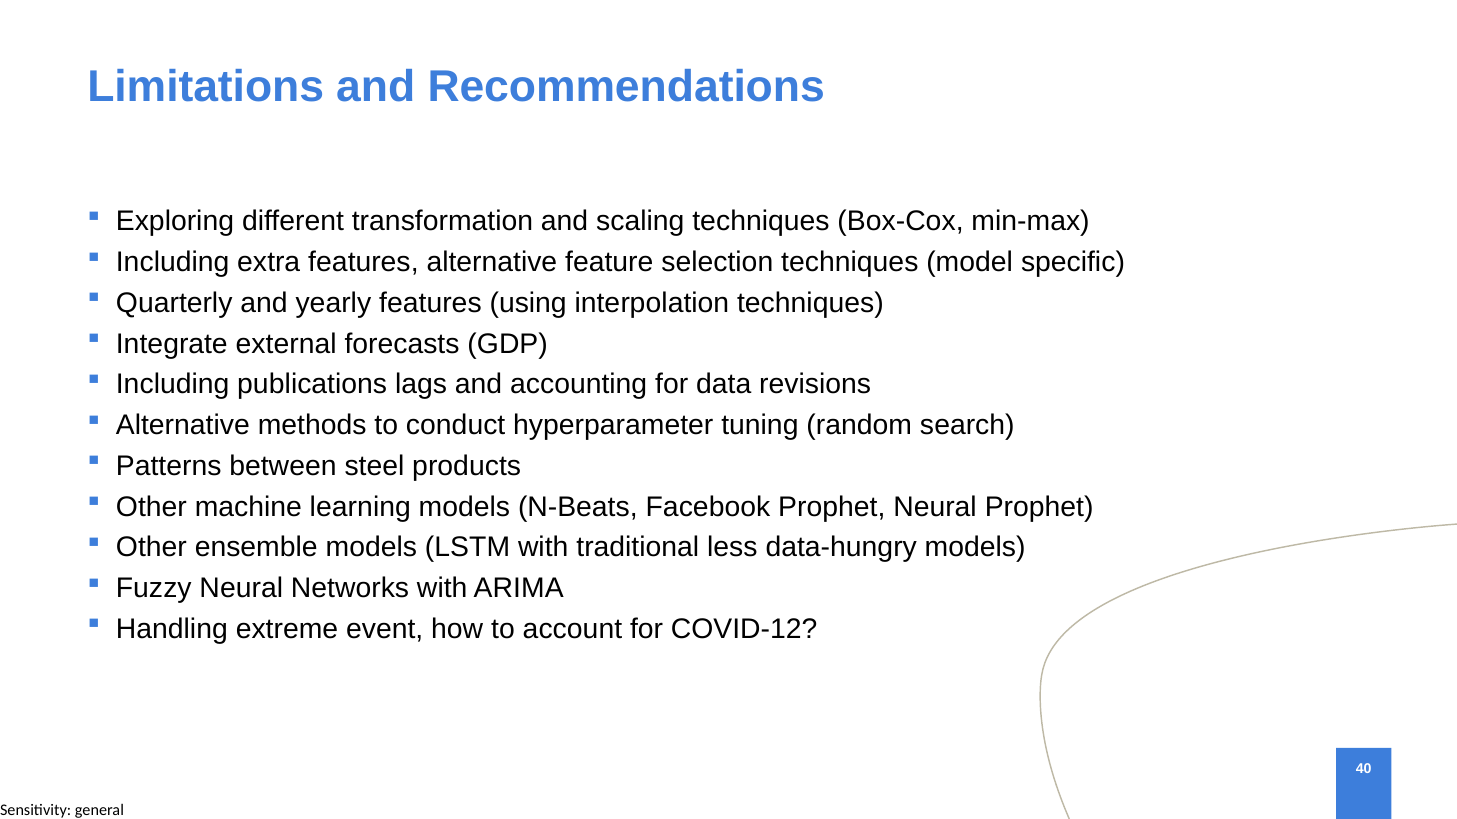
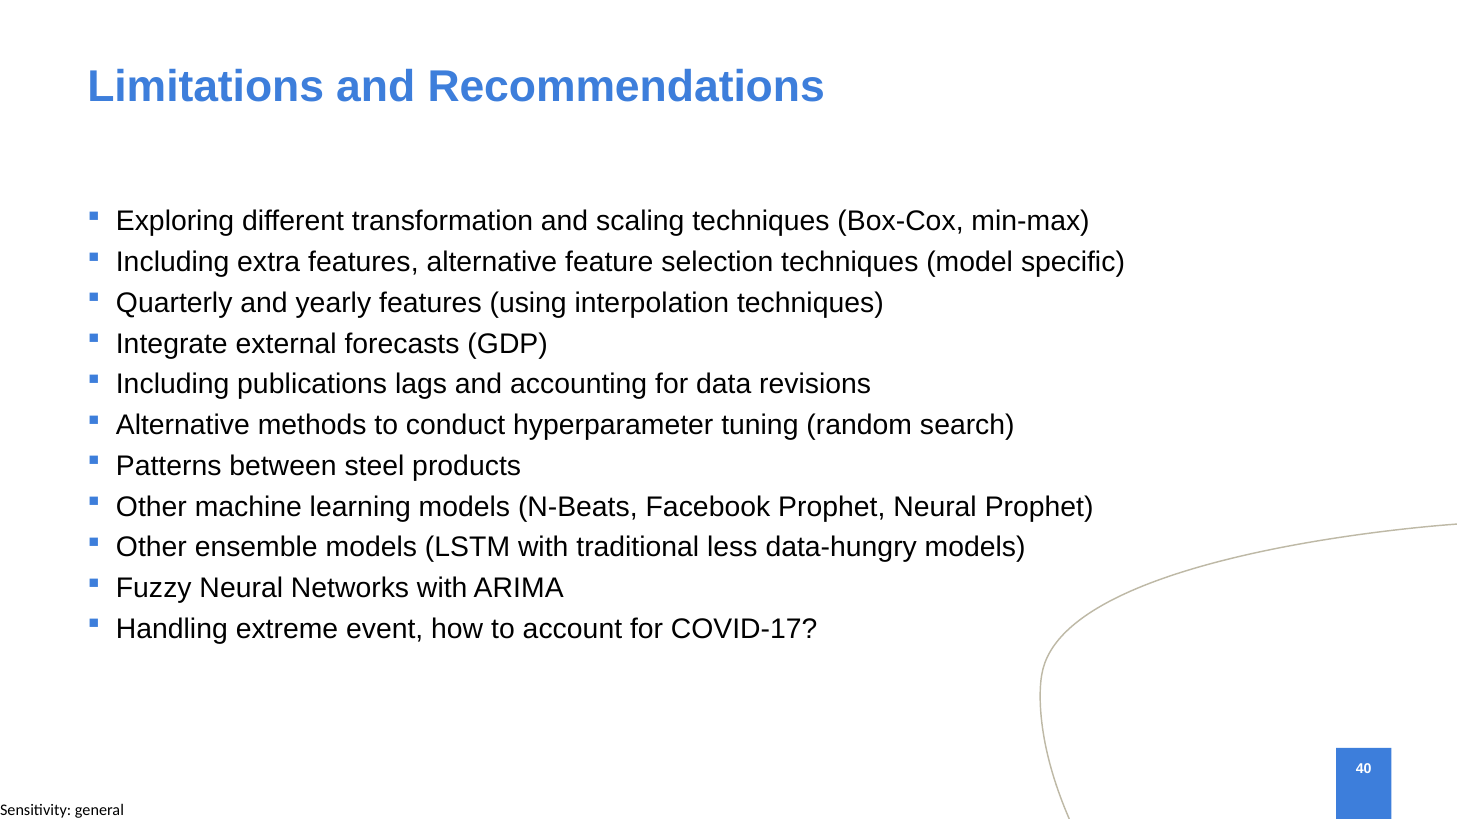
COVID-12: COVID-12 -> COVID-17
